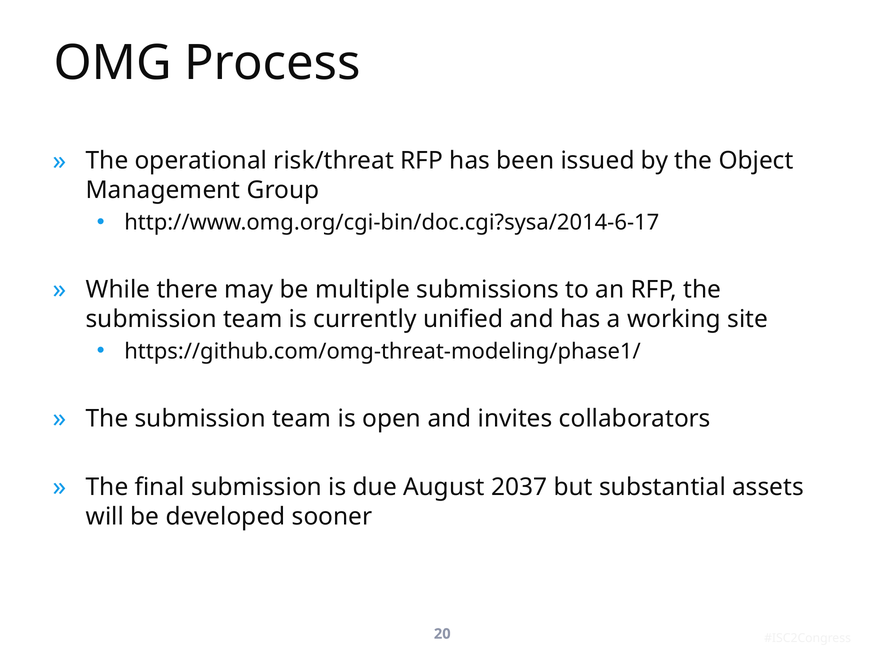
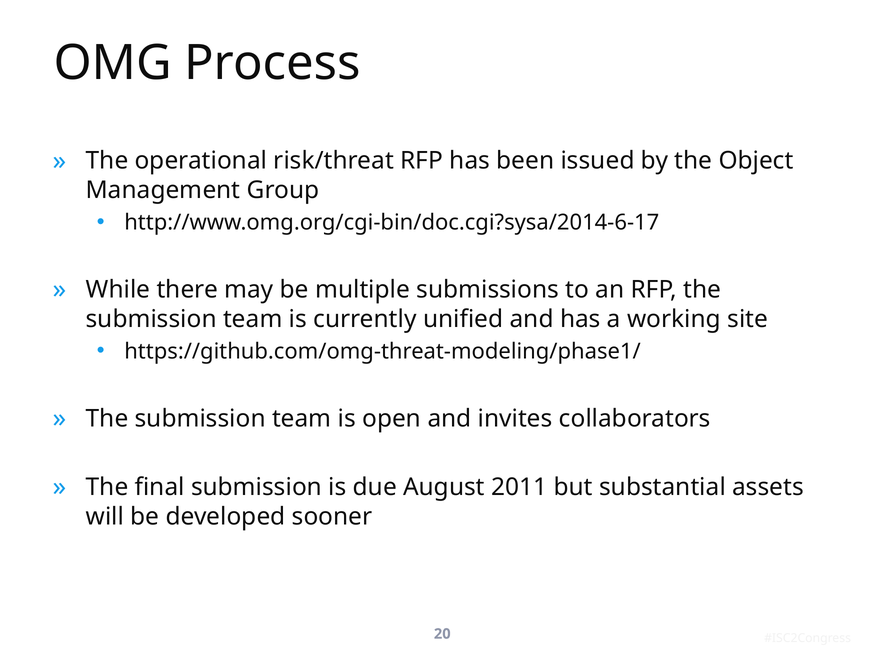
2037: 2037 -> 2011
